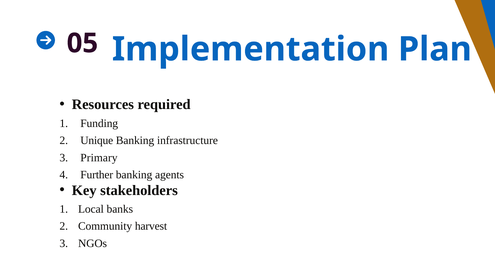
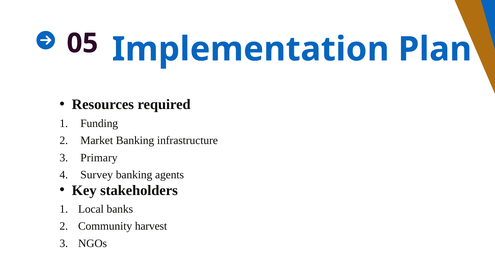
Unique: Unique -> Market
Further: Further -> Survey
